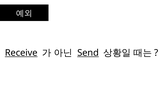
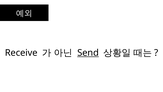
Receive underline: present -> none
